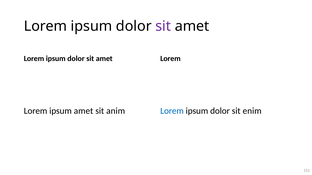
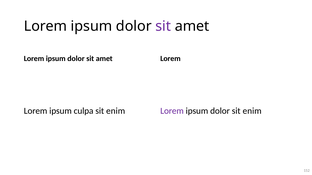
ipsum amet: amet -> culpa
anim at (116, 111): anim -> enim
Lorem at (172, 111) colour: blue -> purple
